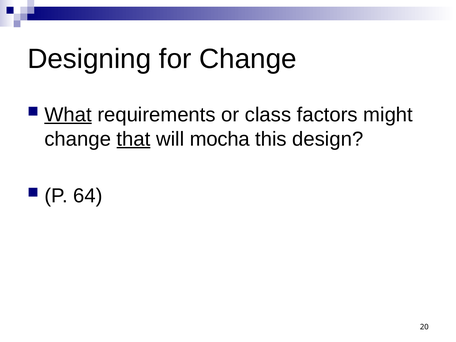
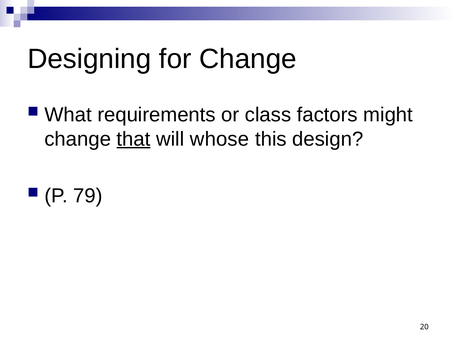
What underline: present -> none
mocha: mocha -> whose
64: 64 -> 79
